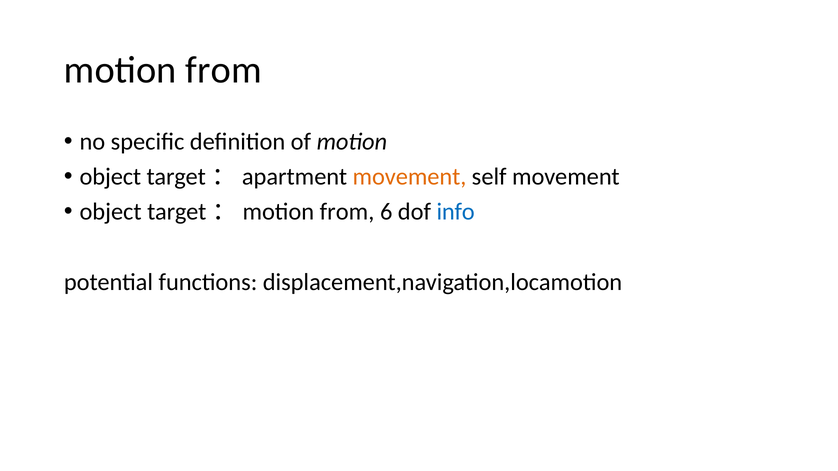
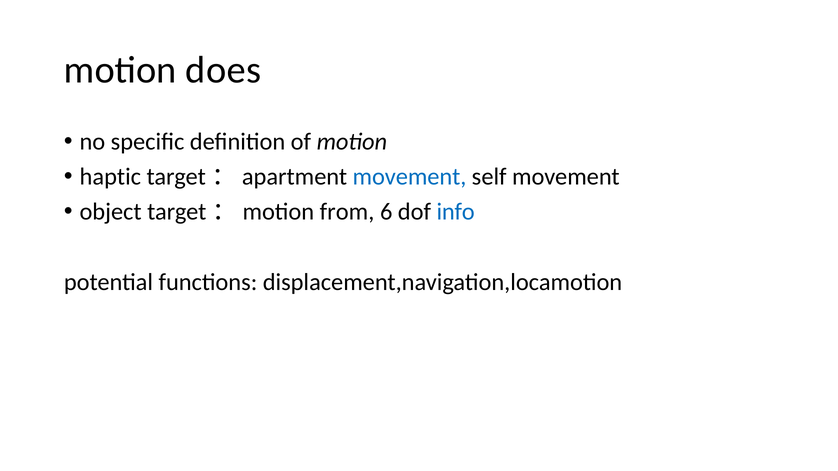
motion from: from -> does
object at (110, 177): object -> haptic
movement at (409, 177) colour: orange -> blue
